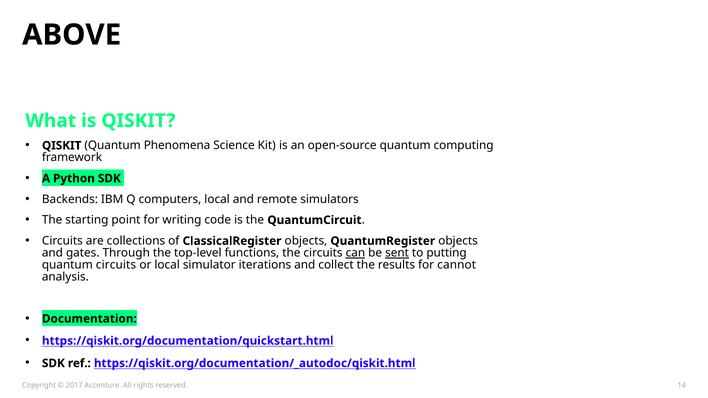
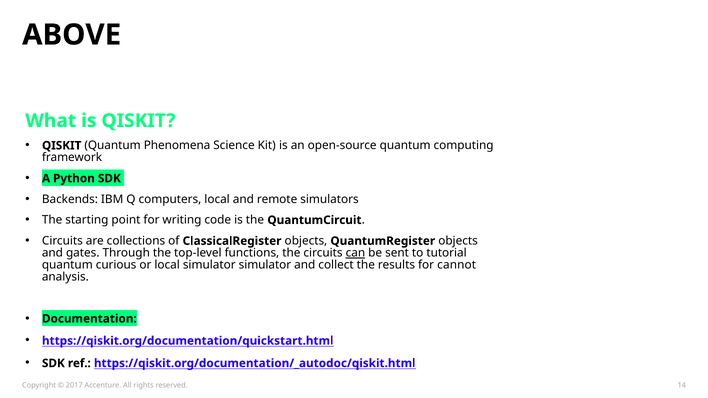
sent underline: present -> none
putting: putting -> tutorial
quantum circuits: circuits -> curious
simulator iterations: iterations -> simulator
